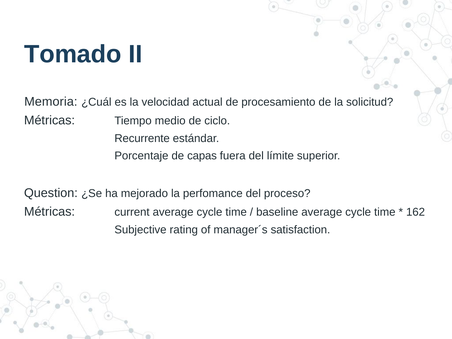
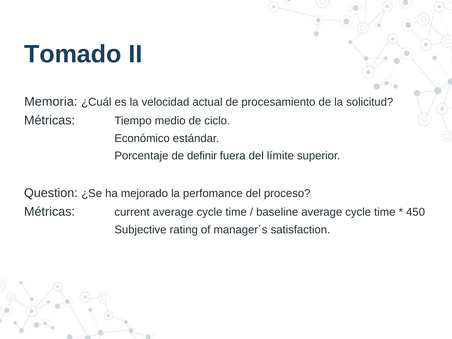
Recurrente: Recurrente -> Económico
capas: capas -> definir
162: 162 -> 450
